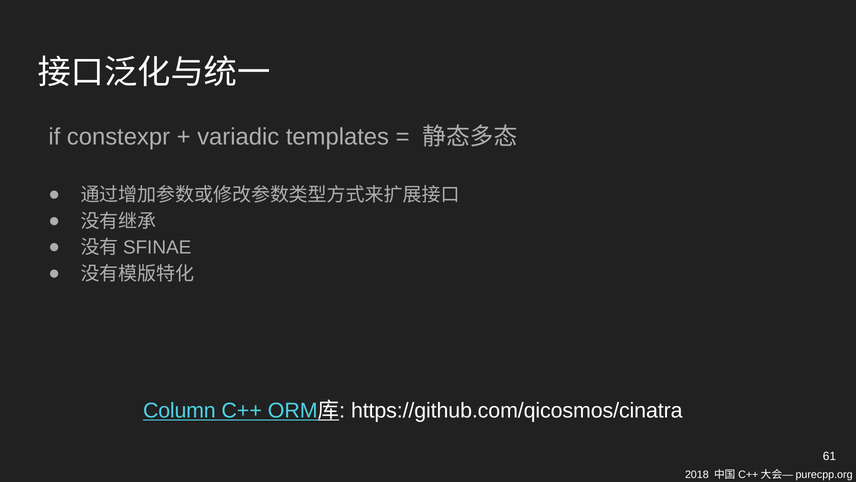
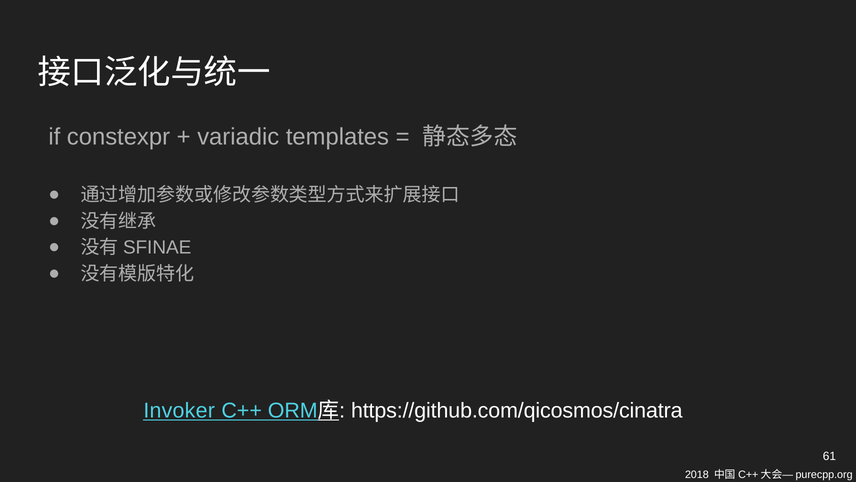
Column: Column -> Invoker
